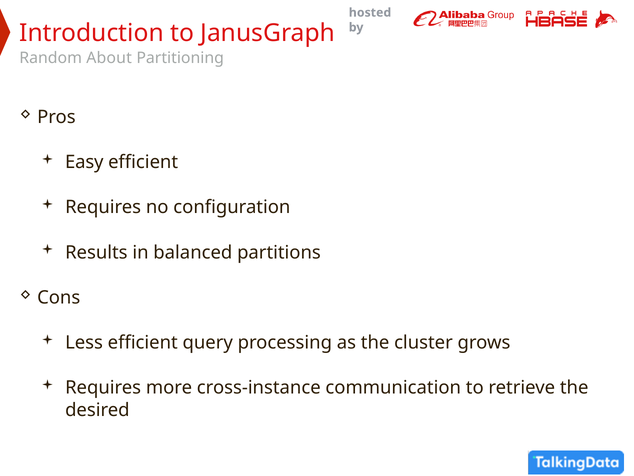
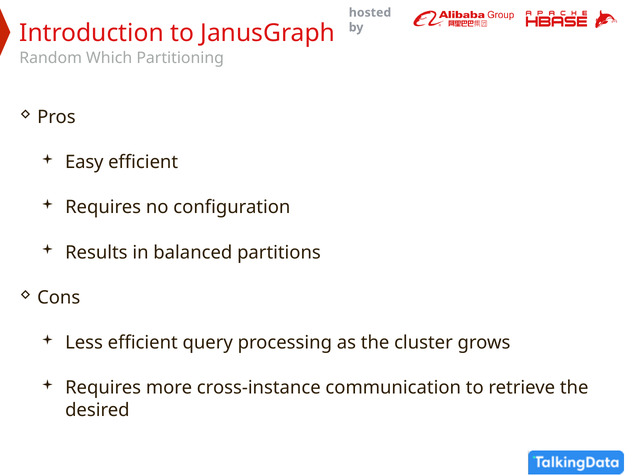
About: About -> Which
